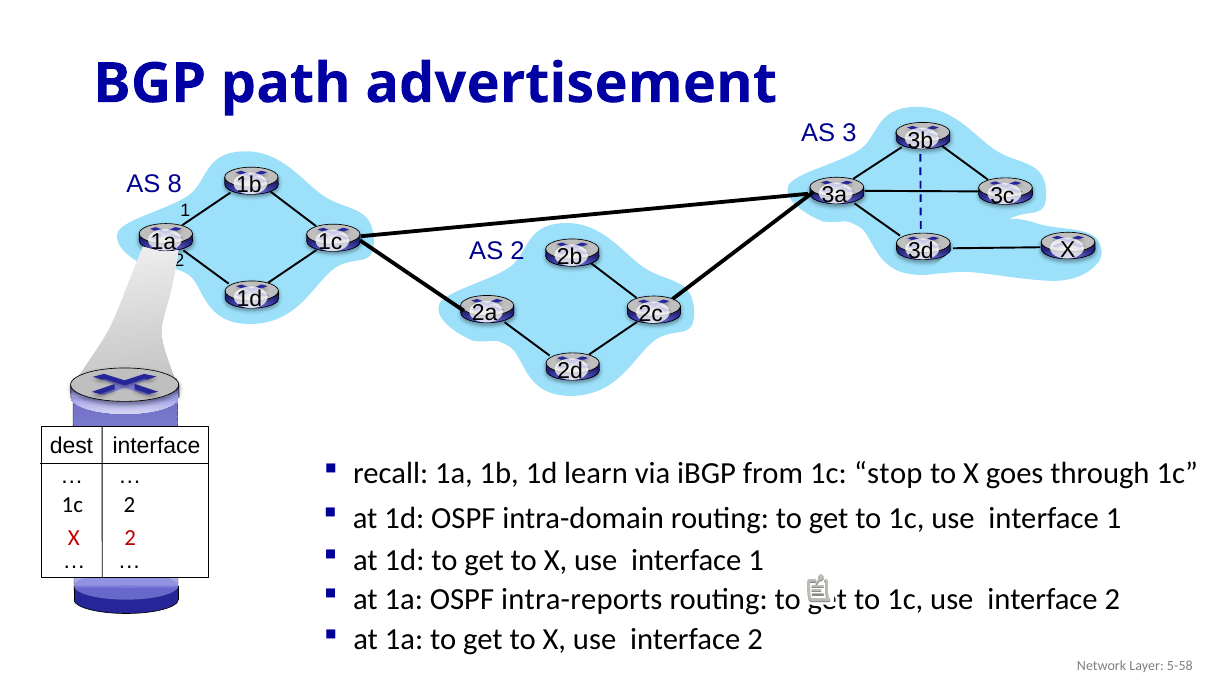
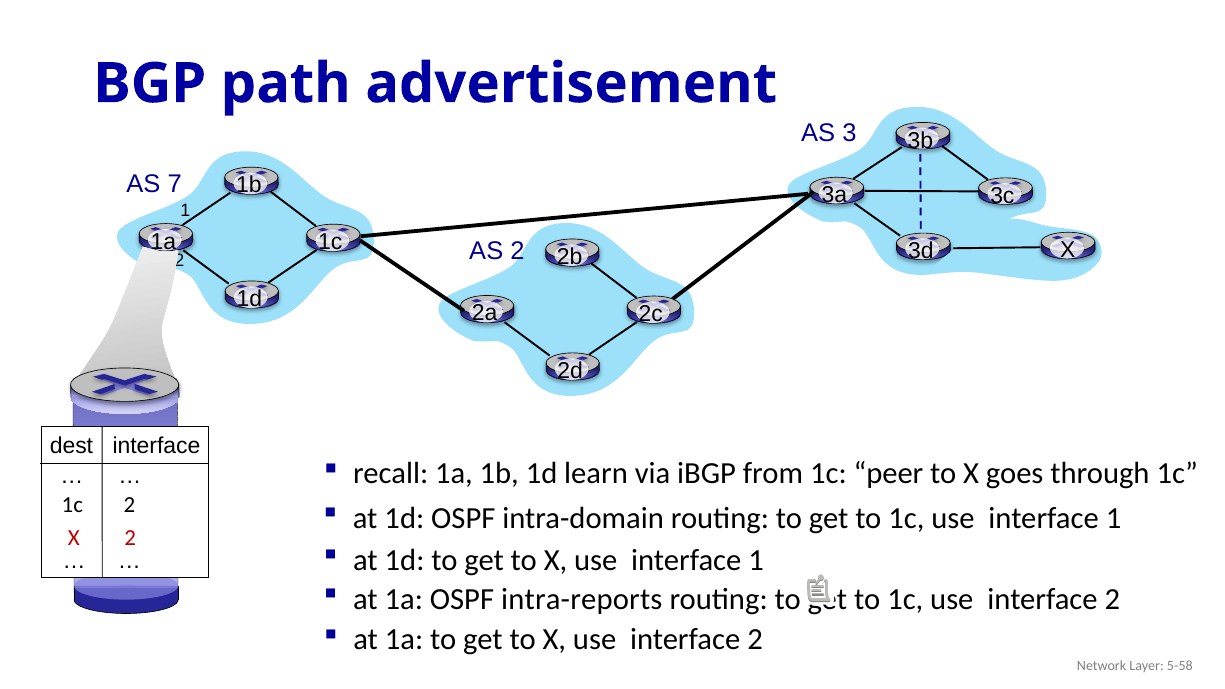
8: 8 -> 7
stop: stop -> peer
